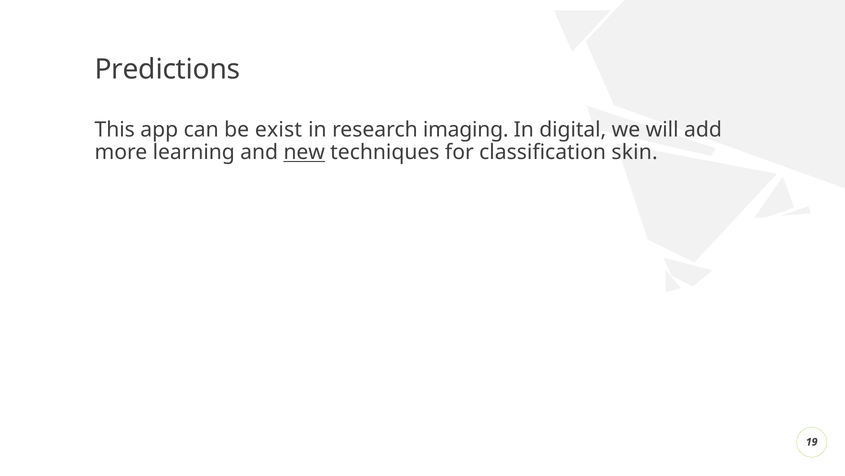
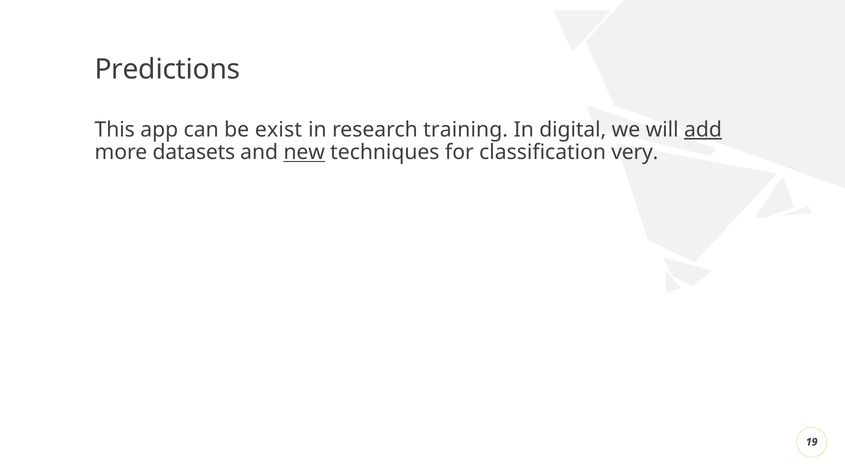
imaging: imaging -> training
add underline: none -> present
learning: learning -> datasets
skin: skin -> very
